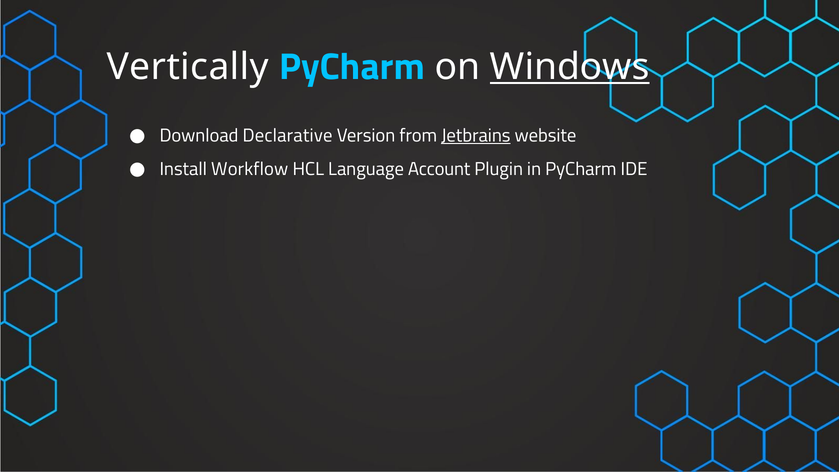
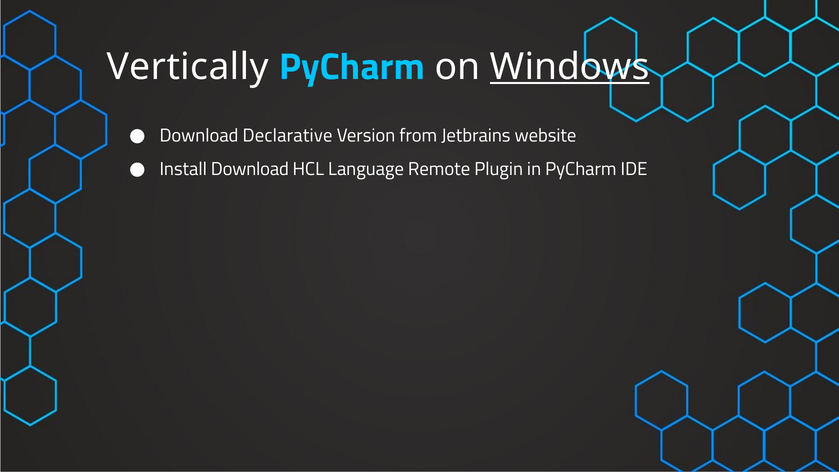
Jetbrains underline: present -> none
Install Workflow: Workflow -> Download
Account: Account -> Remote
